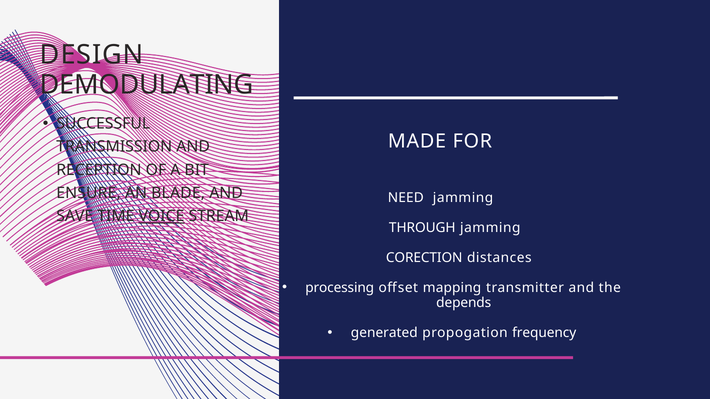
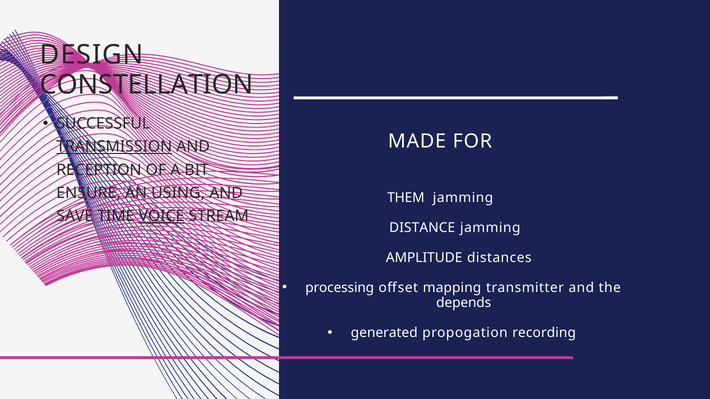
DEMODULATING: DEMODULATING -> CONSTELLATION
TRANSMISSION underline: none -> present
BLADE: BLADE -> USING
NEED: NEED -> THEM
THROUGH: THROUGH -> DISTANCE
CORECTION: CORECTION -> AMPLITUDE
frequency: frequency -> recording
